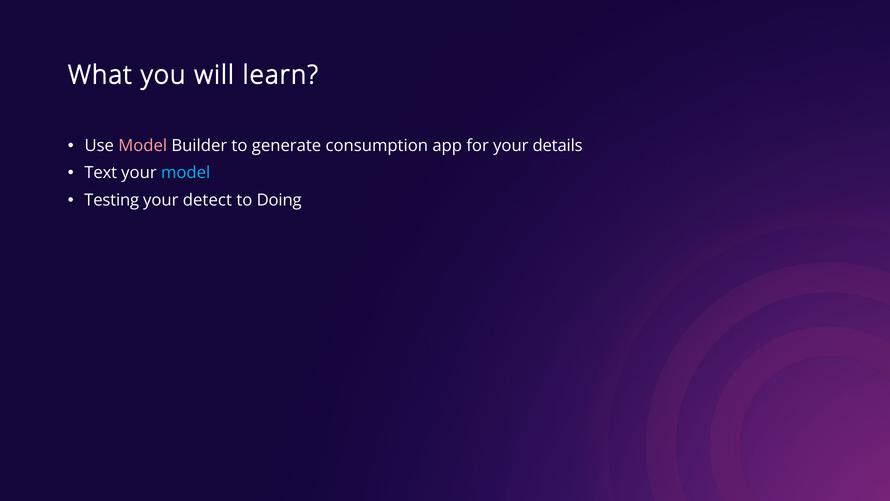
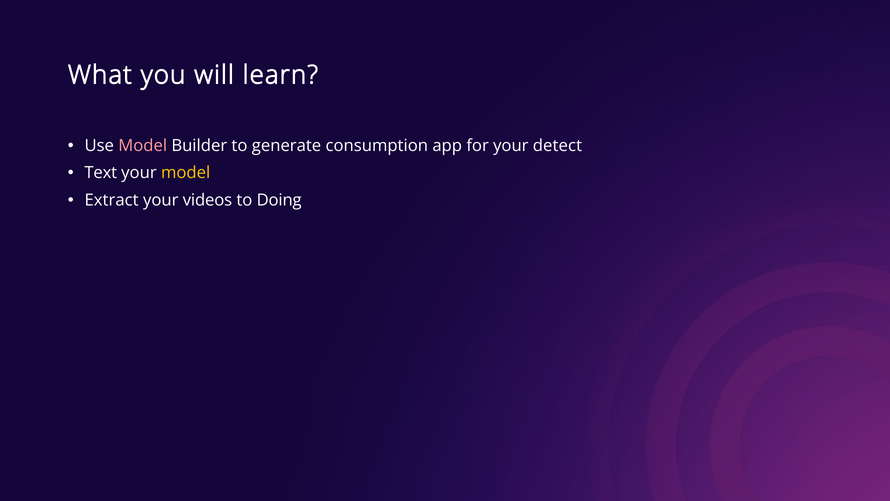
details: details -> detect
model at (186, 173) colour: light blue -> yellow
Testing: Testing -> Extract
detect: detect -> videos
